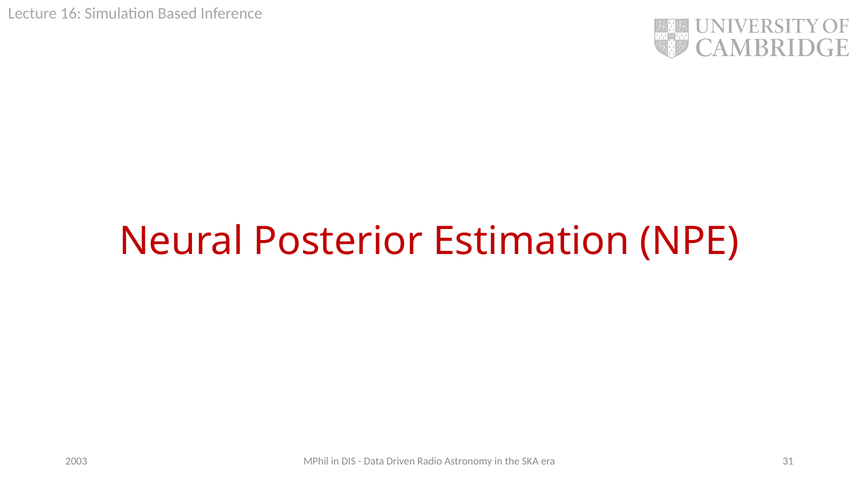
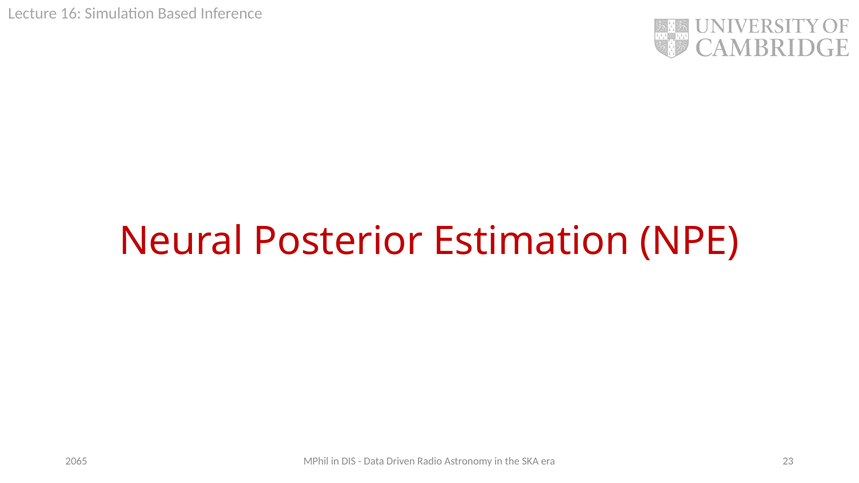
31: 31 -> 23
2003: 2003 -> 2065
